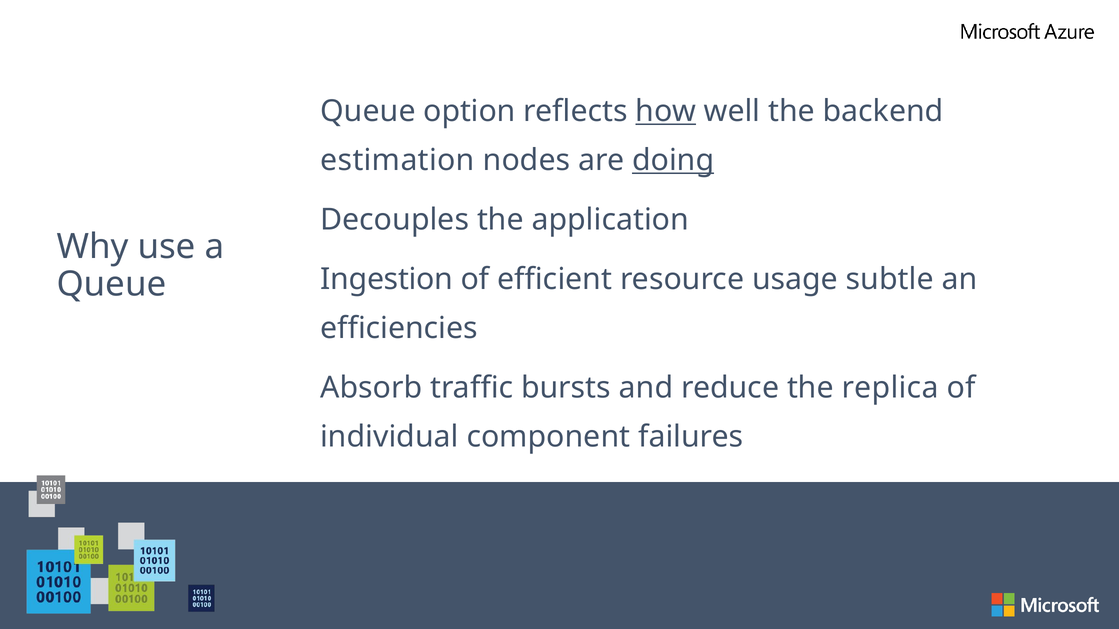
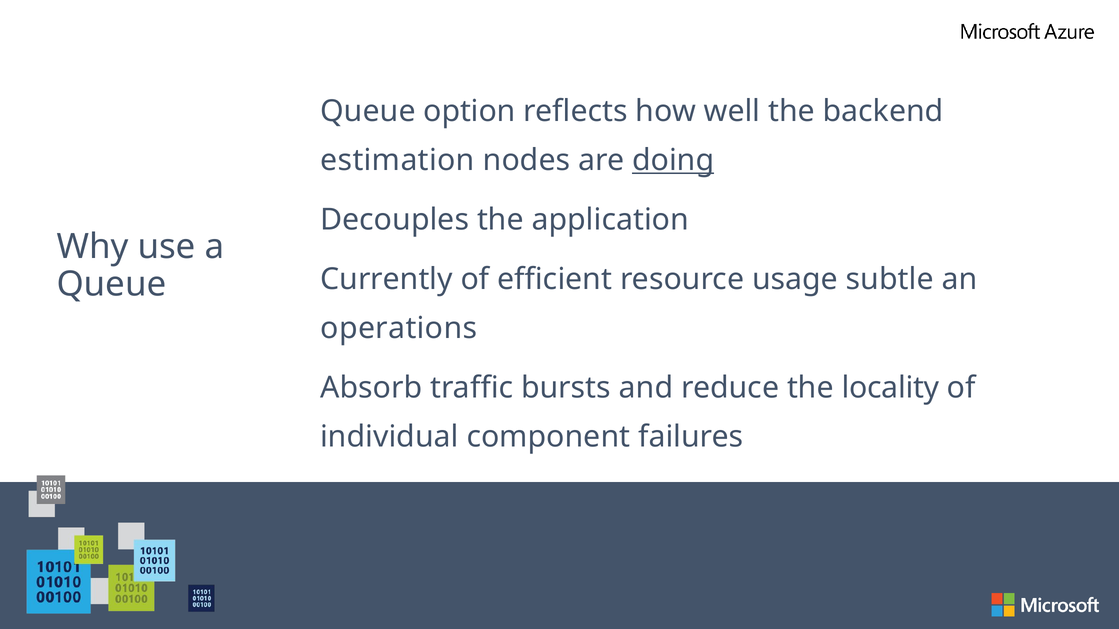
how underline: present -> none
Ingestion: Ingestion -> Currently
efficiencies: efficiencies -> operations
replica: replica -> locality
